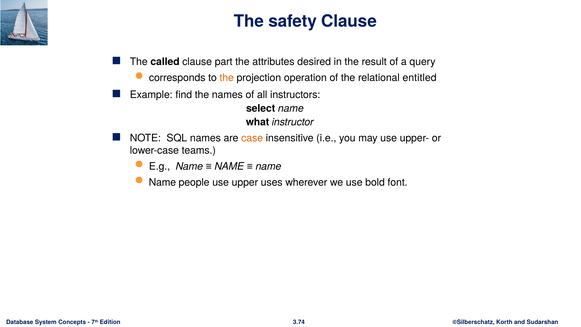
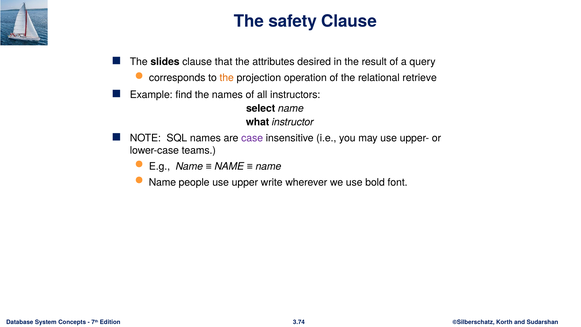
called: called -> slides
part: part -> that
entitled: entitled -> retrieve
case colour: orange -> purple
uses: uses -> write
